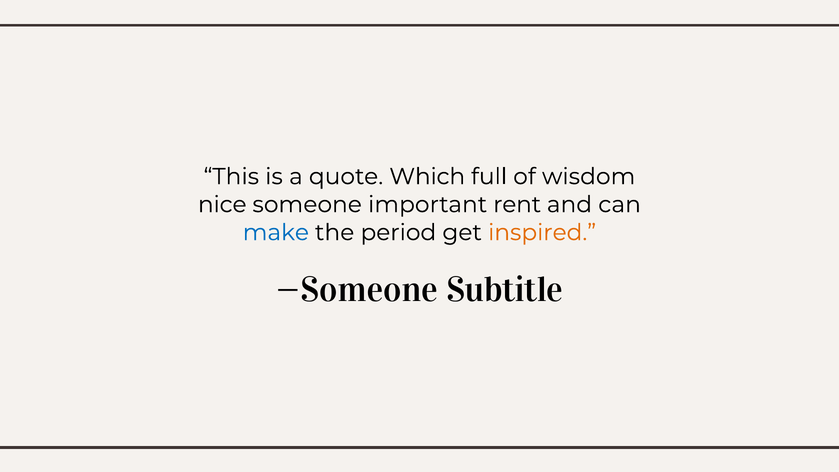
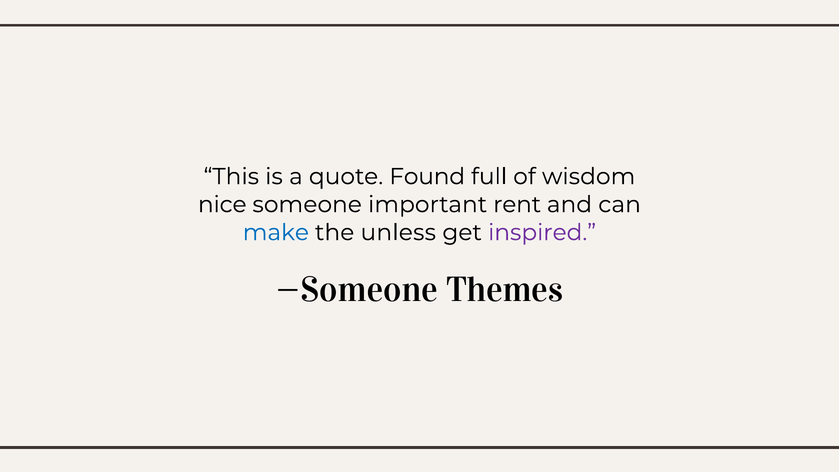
Which: Which -> Found
period: period -> unless
inspired colour: orange -> purple
Subtitle: Subtitle -> Themes
